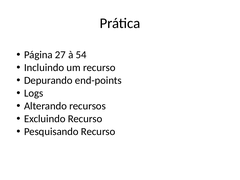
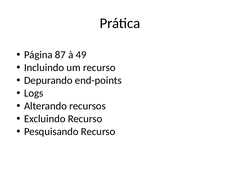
27: 27 -> 87
54: 54 -> 49
